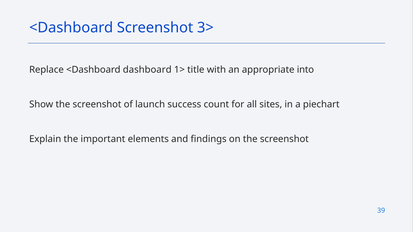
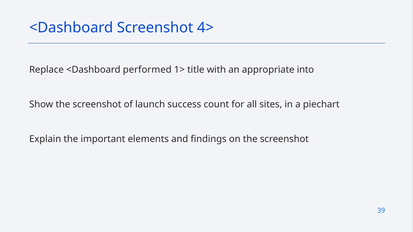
3>: 3> -> 4>
dashboard: dashboard -> performed
